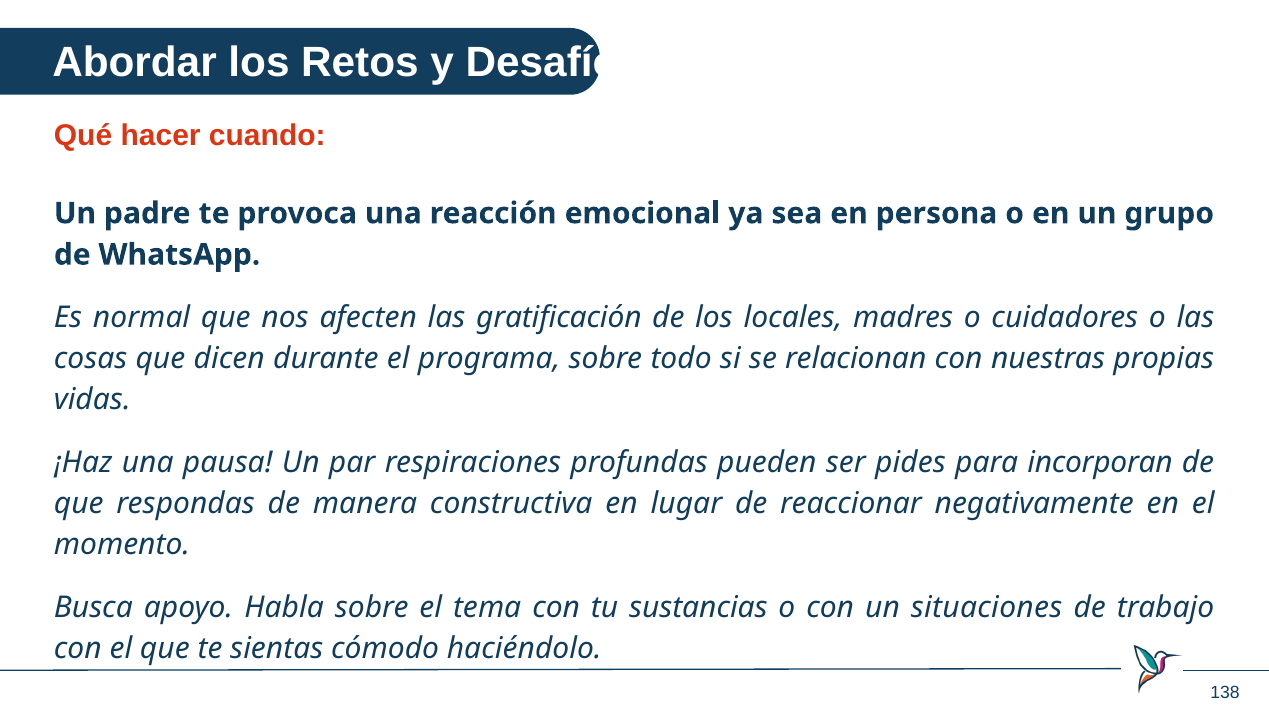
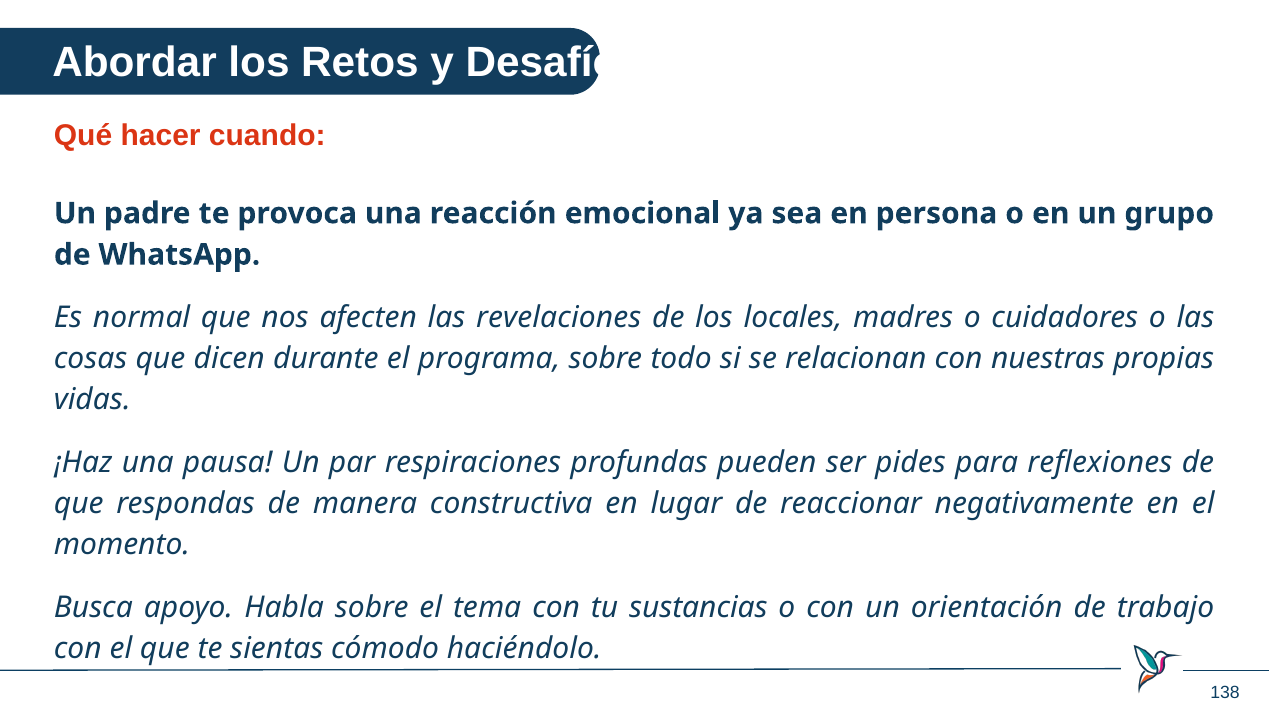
gratificación: gratificación -> revelaciones
incorporan: incorporan -> reflexiones
situaciones: situaciones -> orientación
